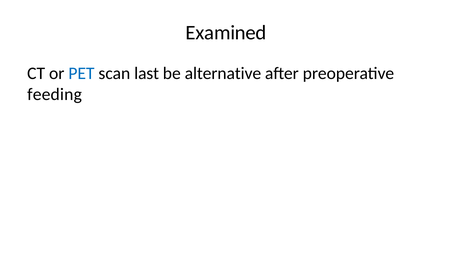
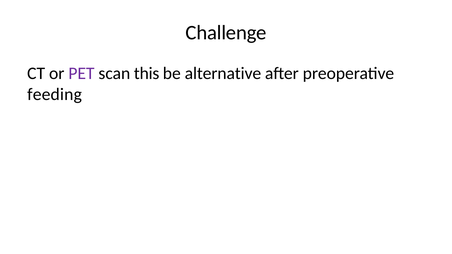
Examined: Examined -> Challenge
PET colour: blue -> purple
last: last -> this
